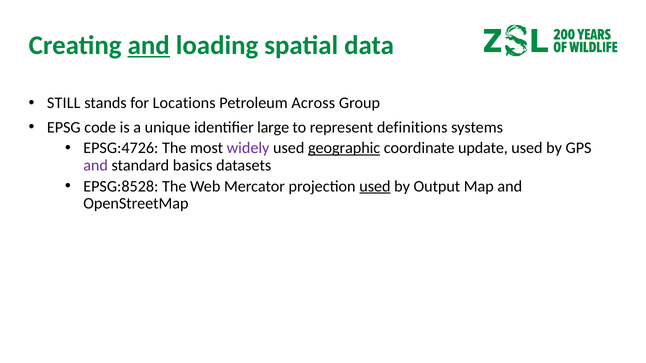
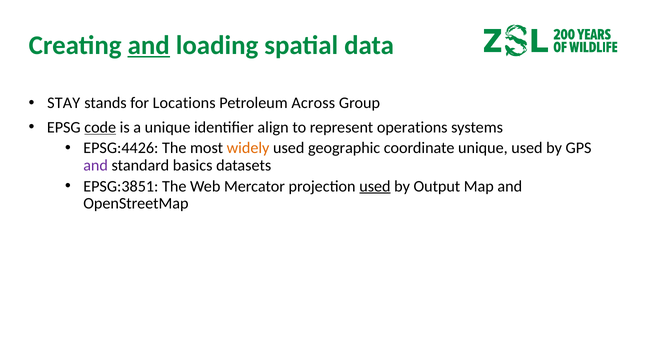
STILL: STILL -> STAY
code underline: none -> present
large: large -> align
definitions: definitions -> operations
EPSG:4726: EPSG:4726 -> EPSG:4426
widely colour: purple -> orange
geographic underline: present -> none
coordinate update: update -> unique
EPSG:8528: EPSG:8528 -> EPSG:3851
